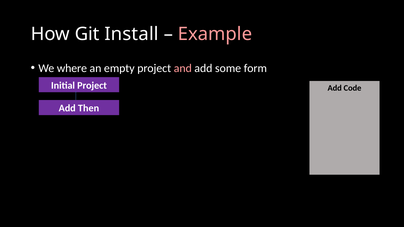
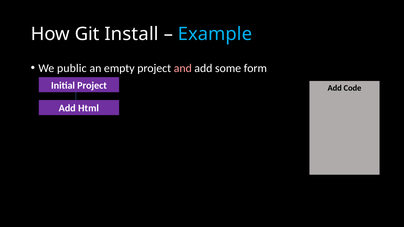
Example colour: pink -> light blue
where: where -> public
Then: Then -> Html
